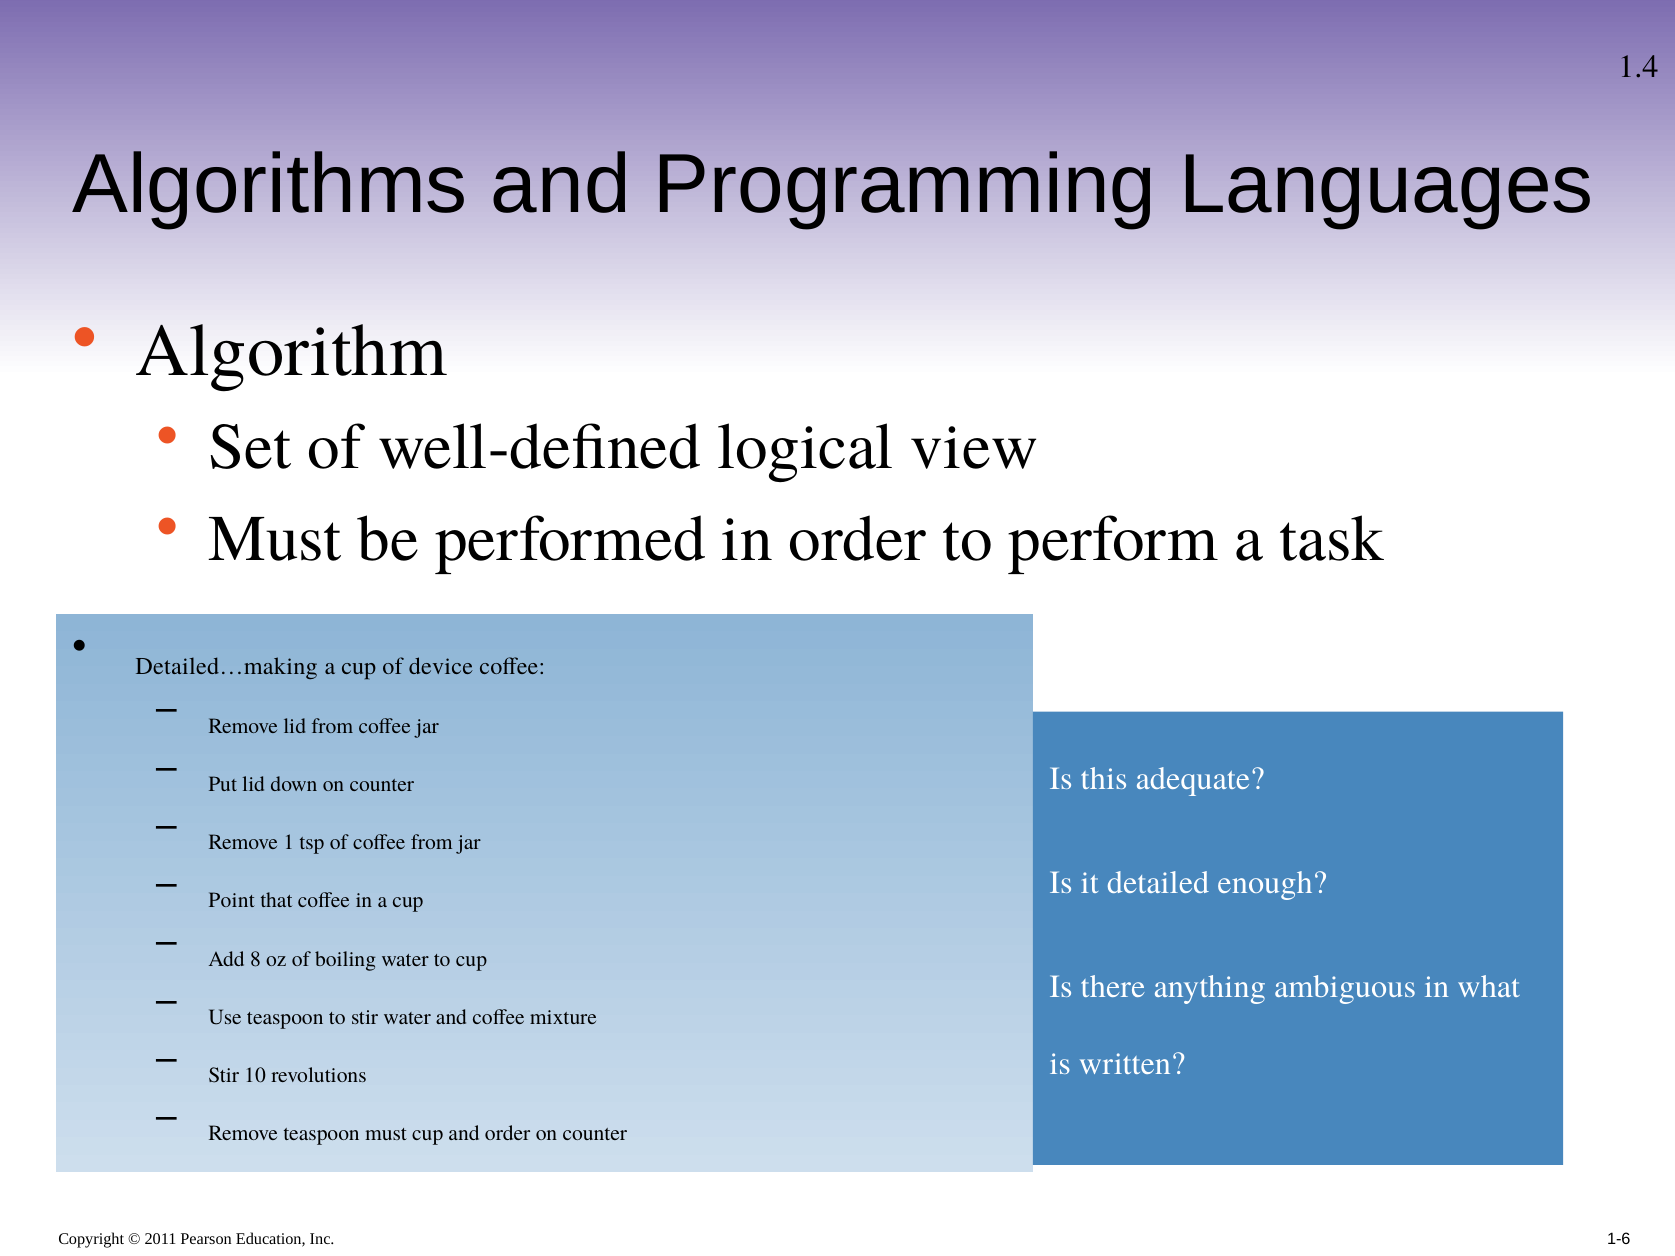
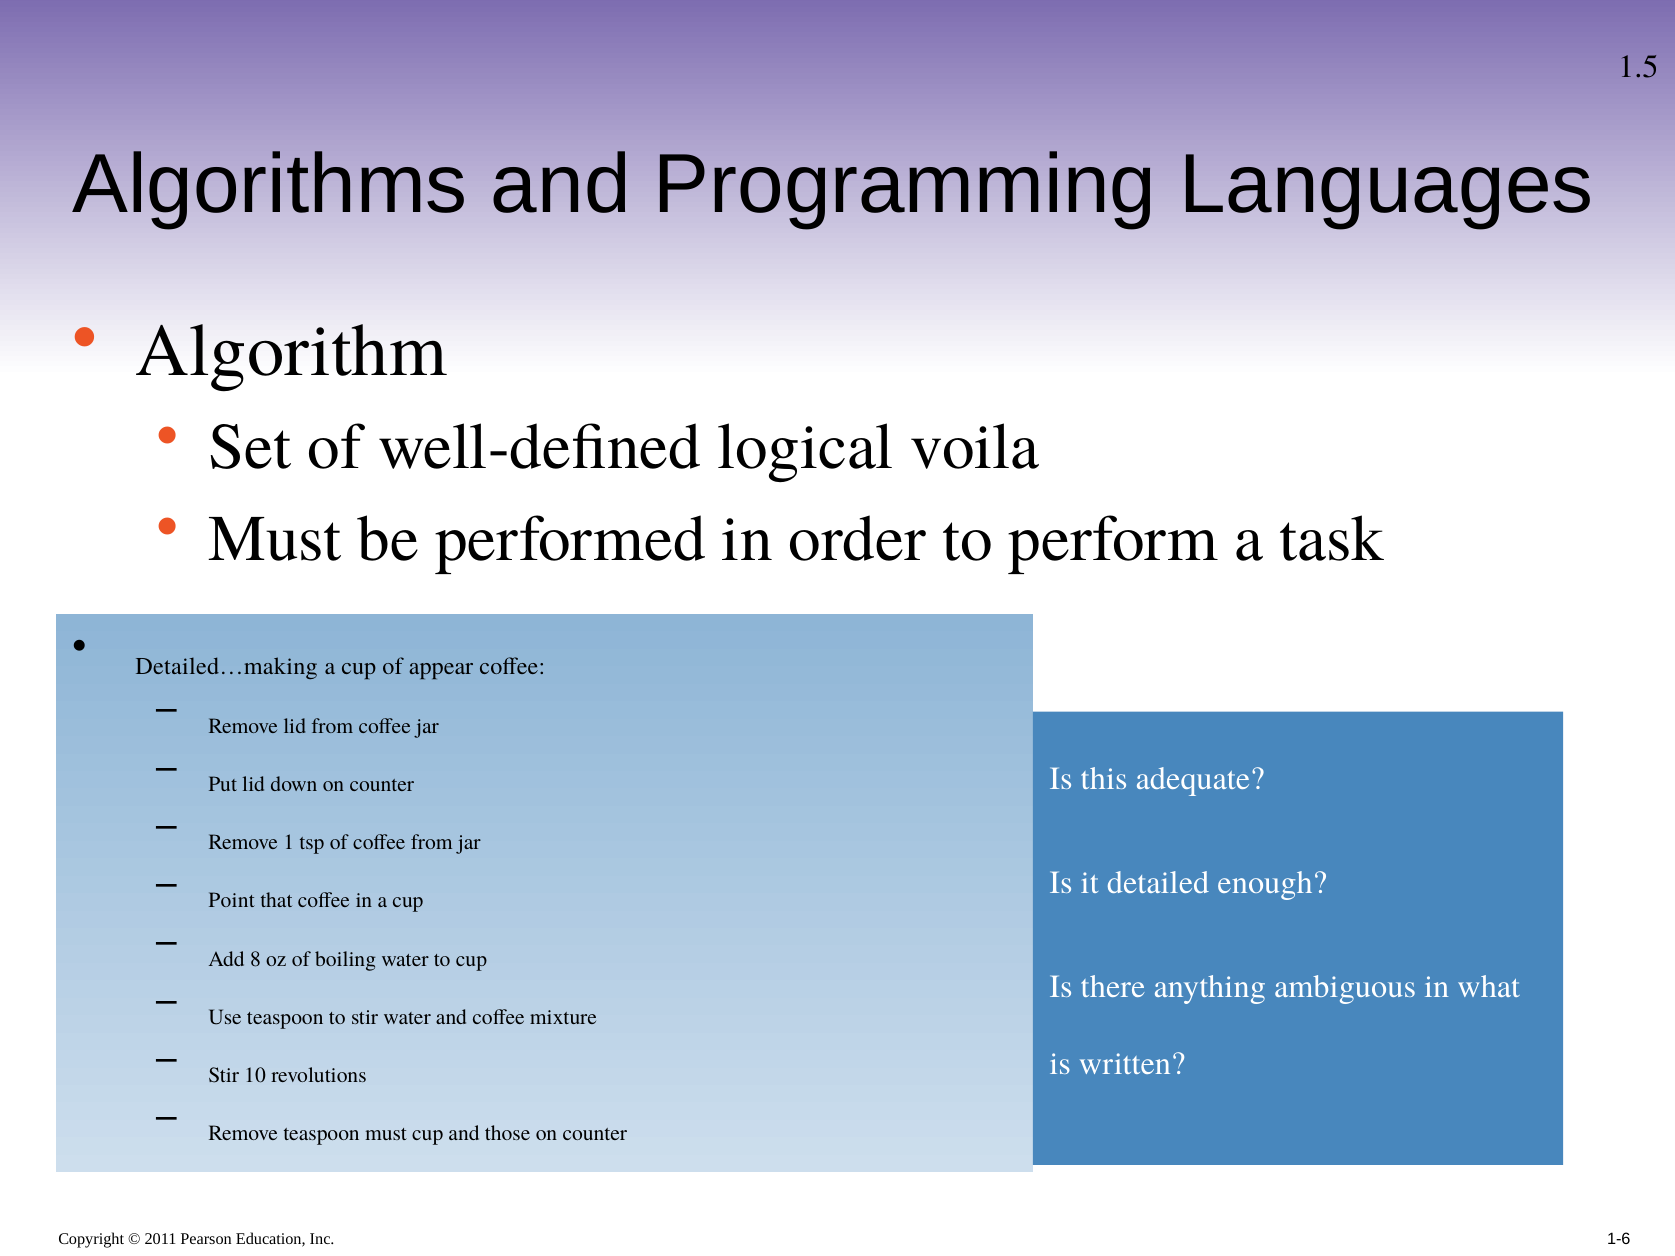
1.4: 1.4 -> 1.5
view: view -> voila
device: device -> appear
and order: order -> those
